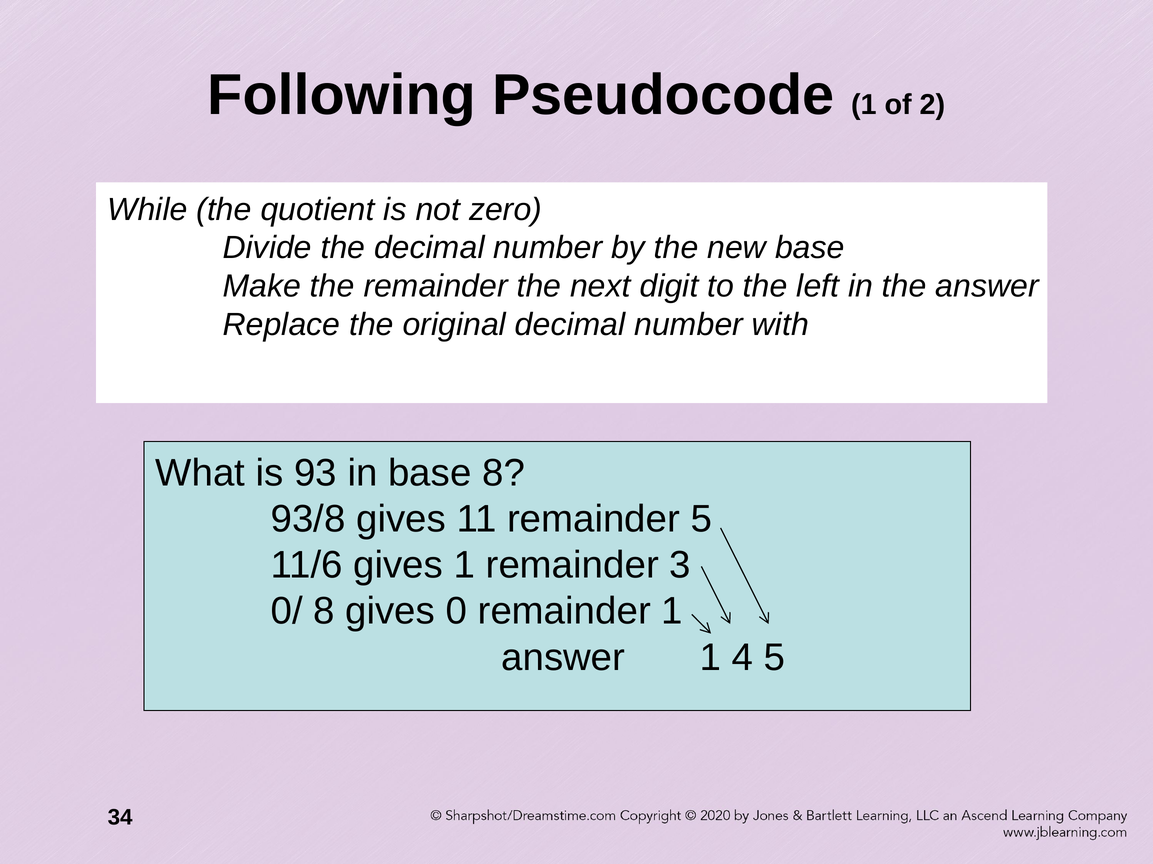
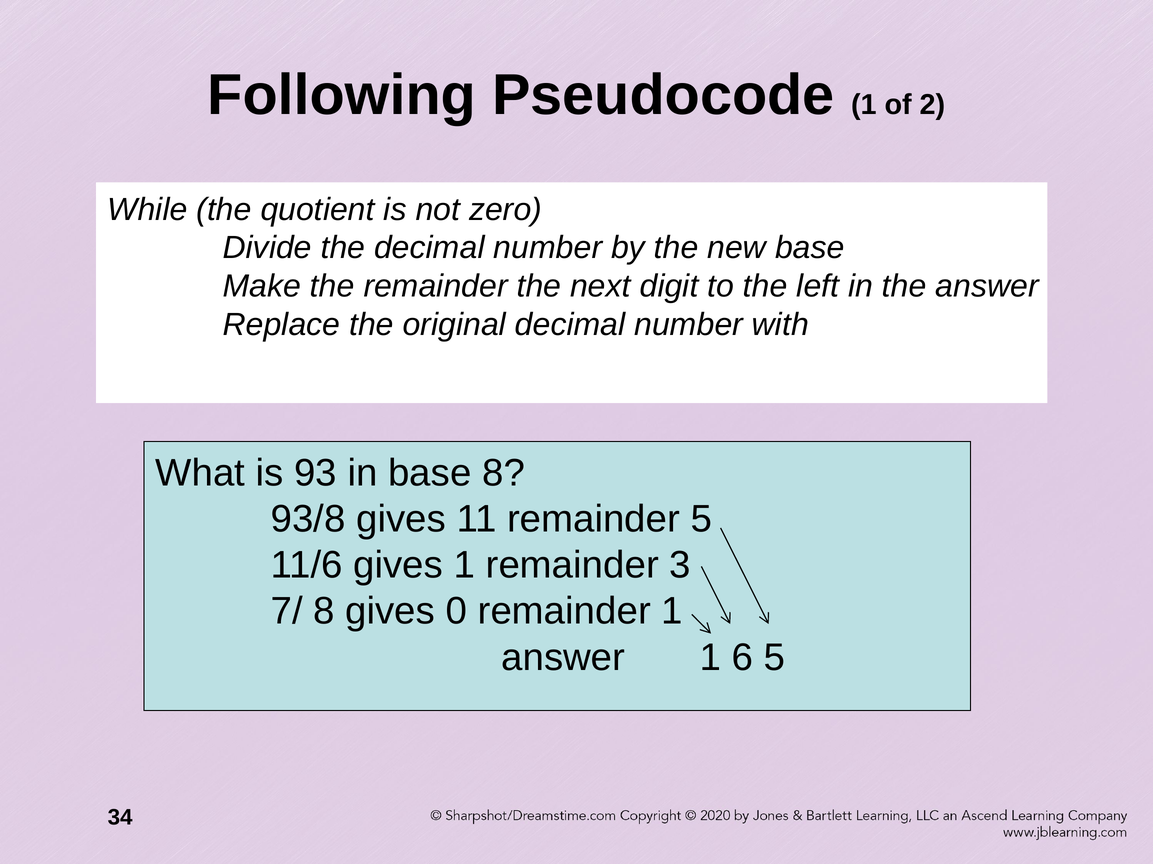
0/: 0/ -> 7/
4: 4 -> 6
